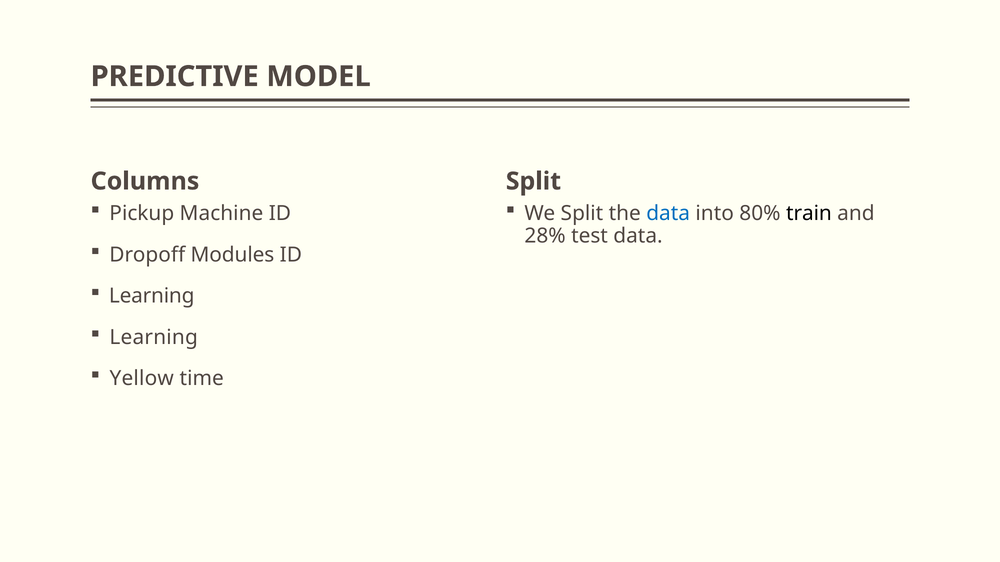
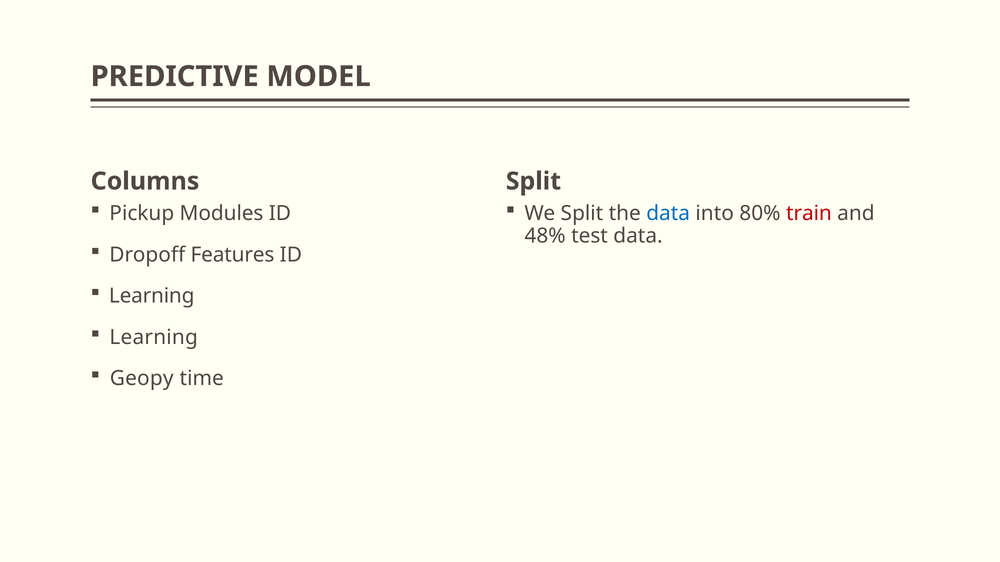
Machine: Machine -> Modules
train colour: black -> red
28%: 28% -> 48%
Modules: Modules -> Features
Yellow: Yellow -> Geopy
